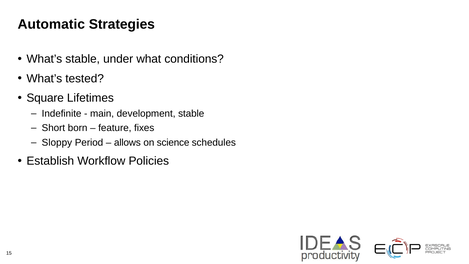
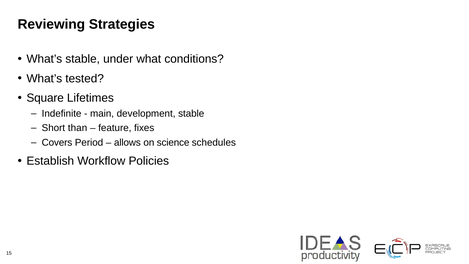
Automatic: Automatic -> Reviewing
born: born -> than
Sloppy: Sloppy -> Covers
